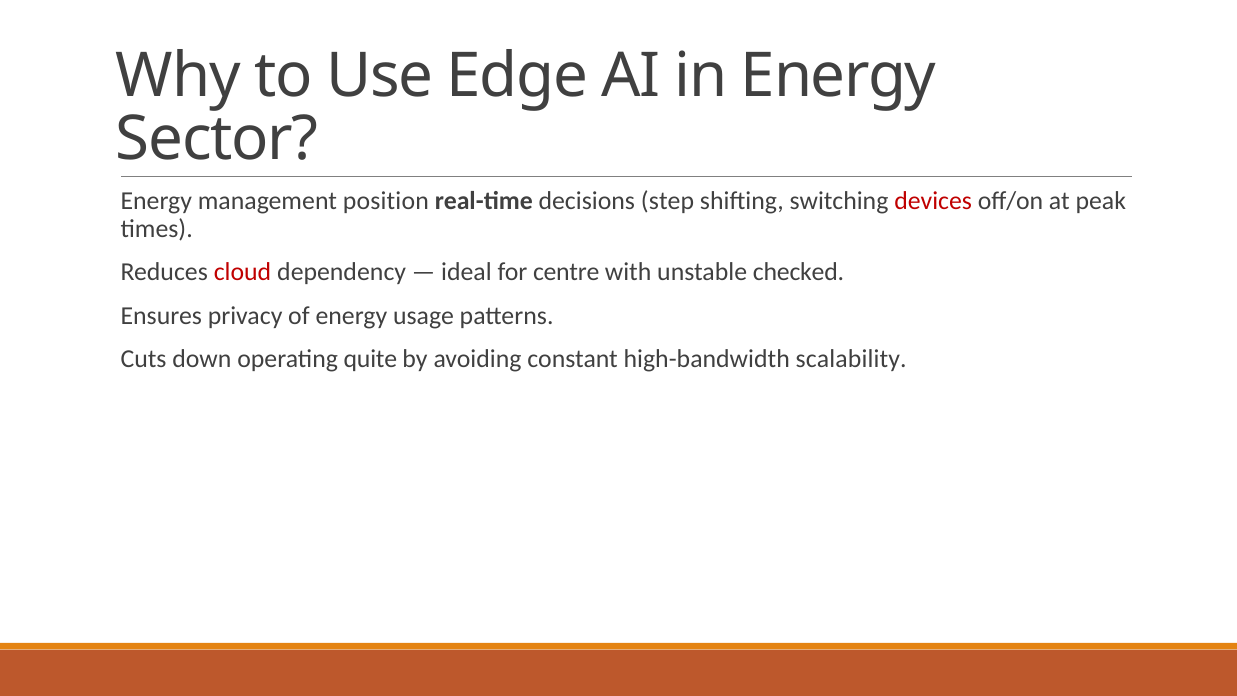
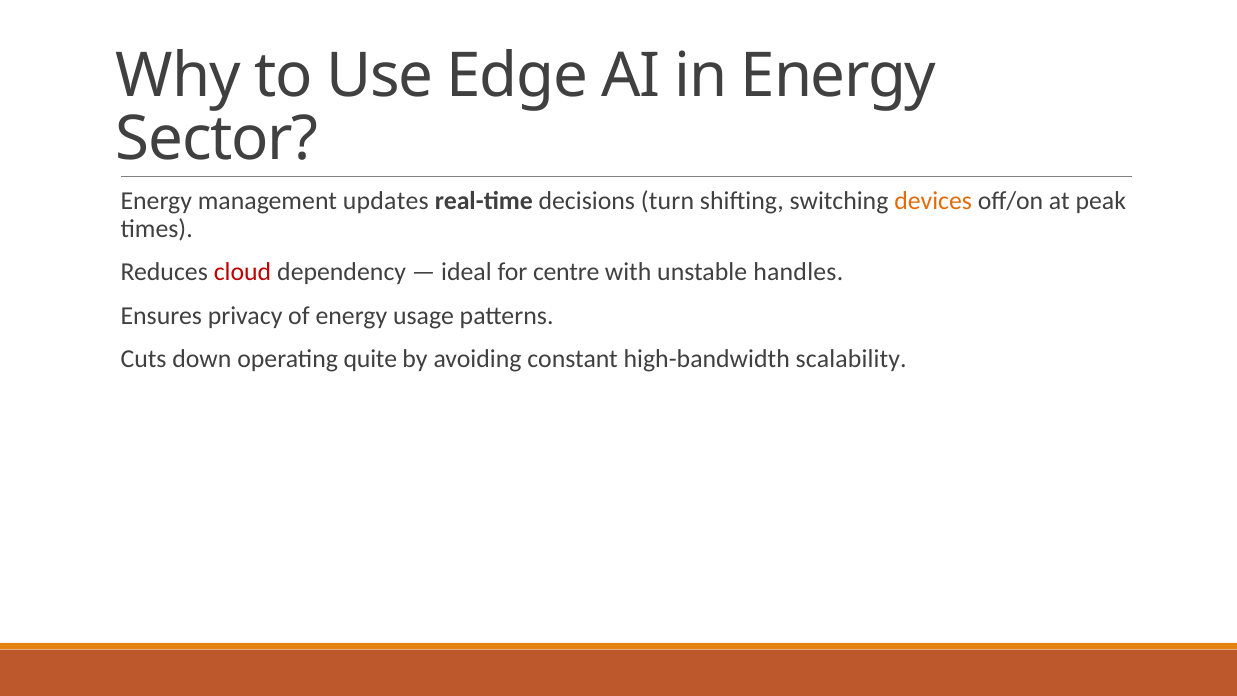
position: position -> updates
step: step -> turn
devices colour: red -> orange
checked: checked -> handles
